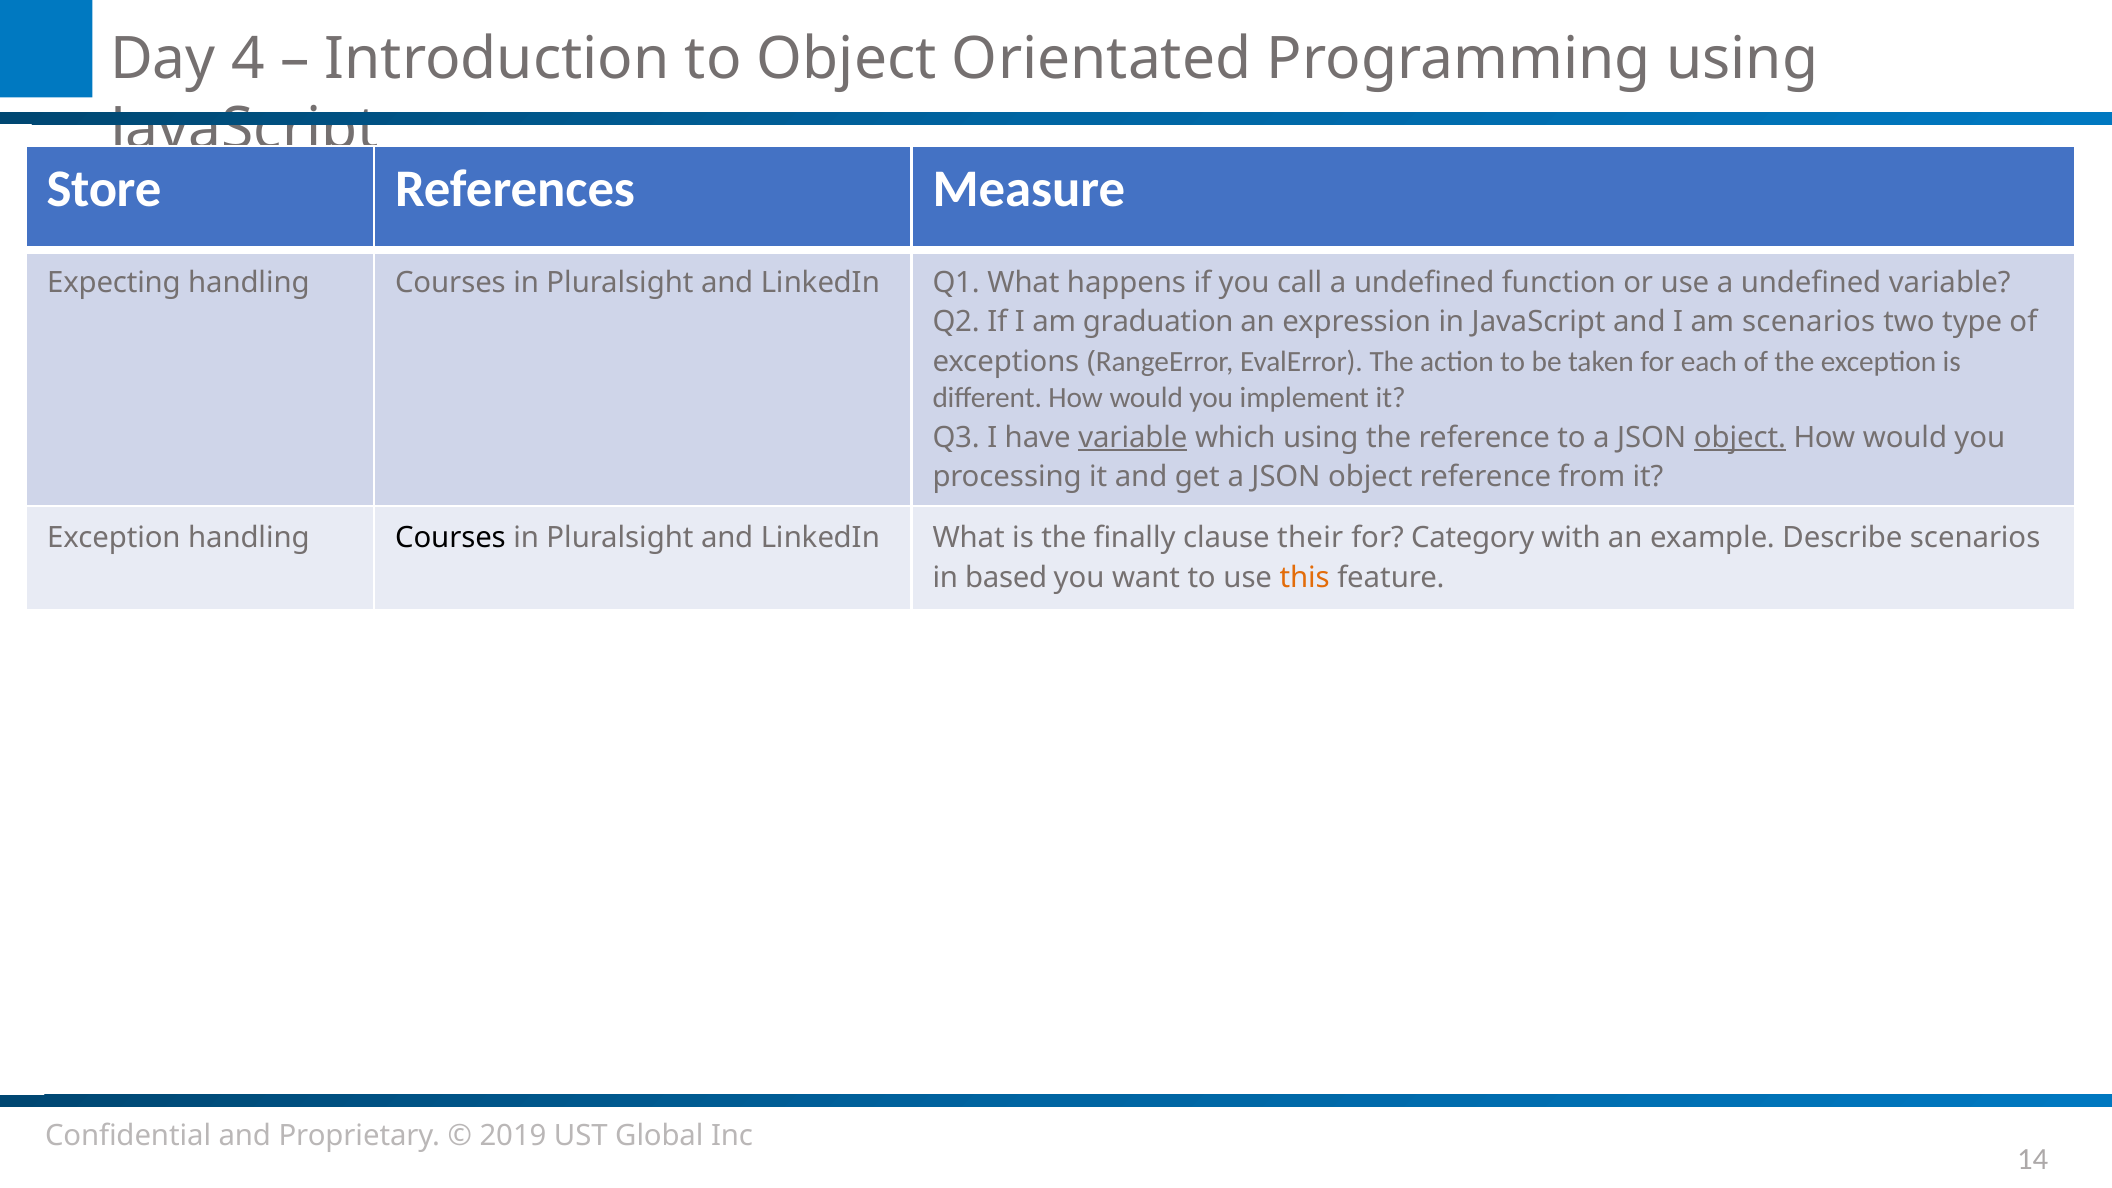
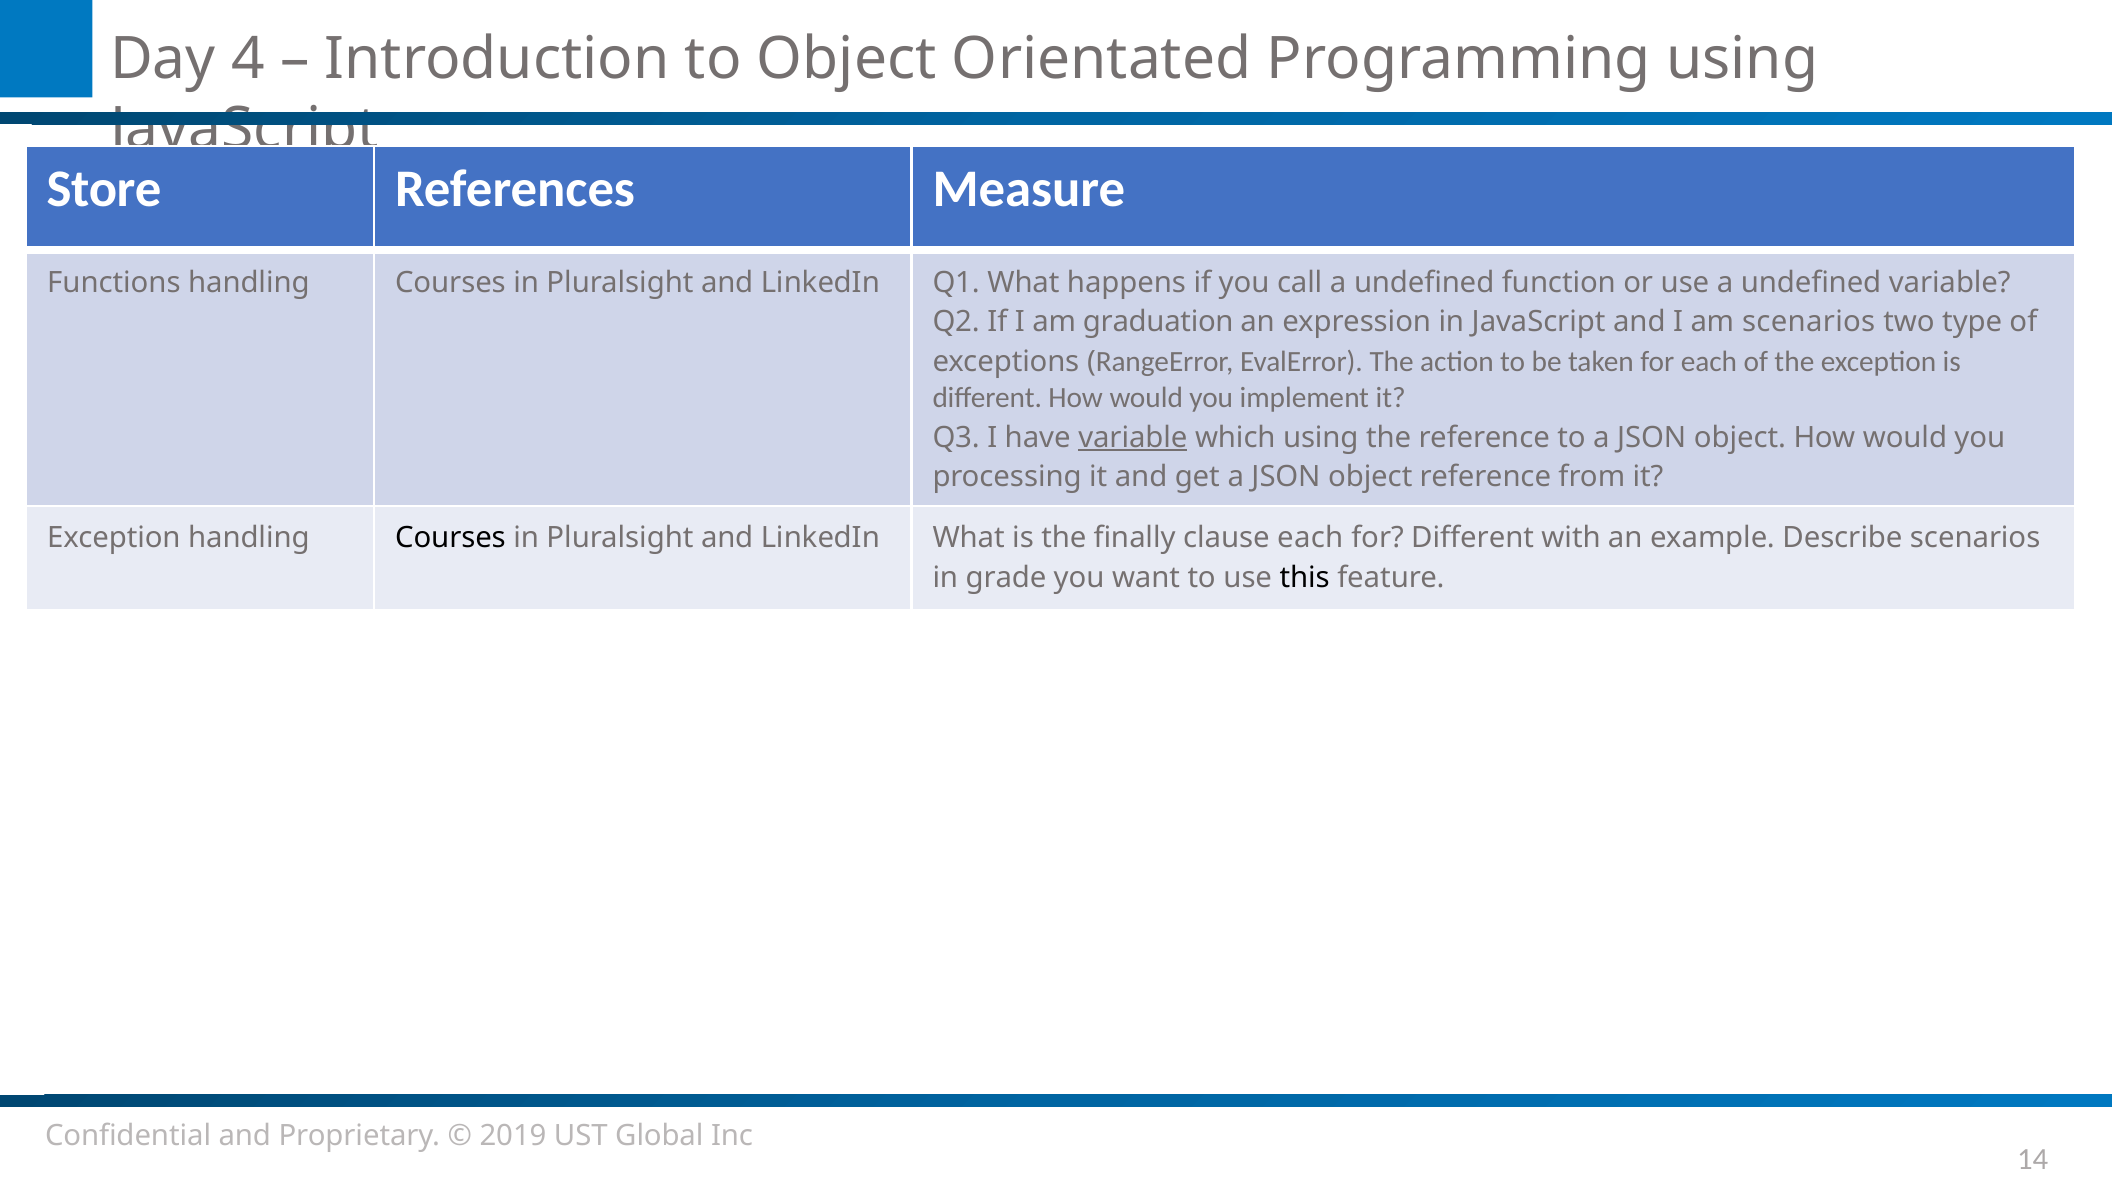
Expecting: Expecting -> Functions
object at (1740, 437) underline: present -> none
clause their: their -> each
for Category: Category -> Different
based: based -> grade
this colour: orange -> black
